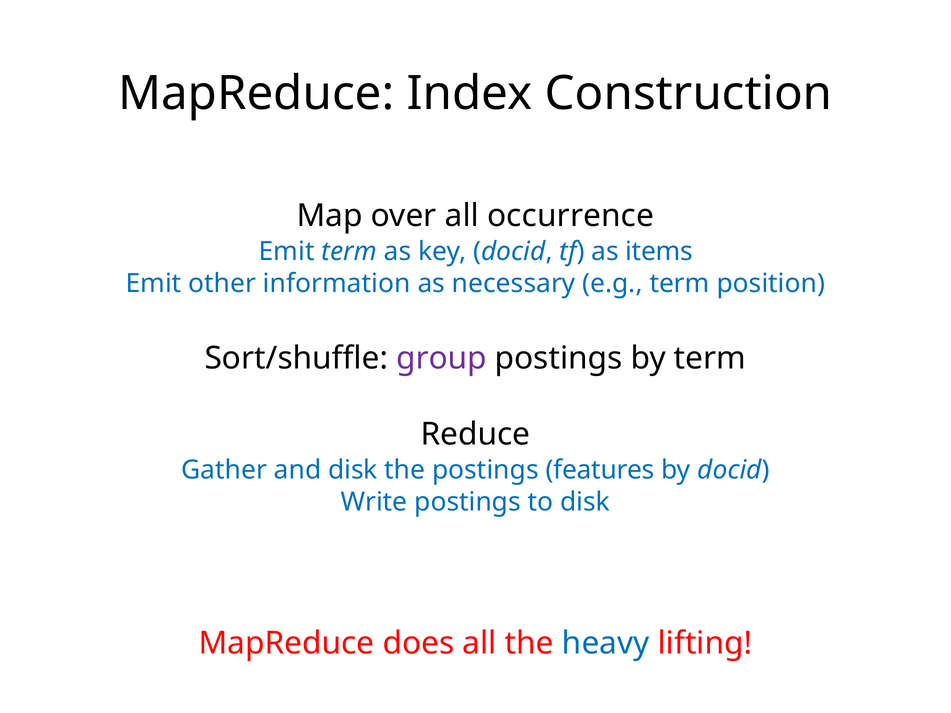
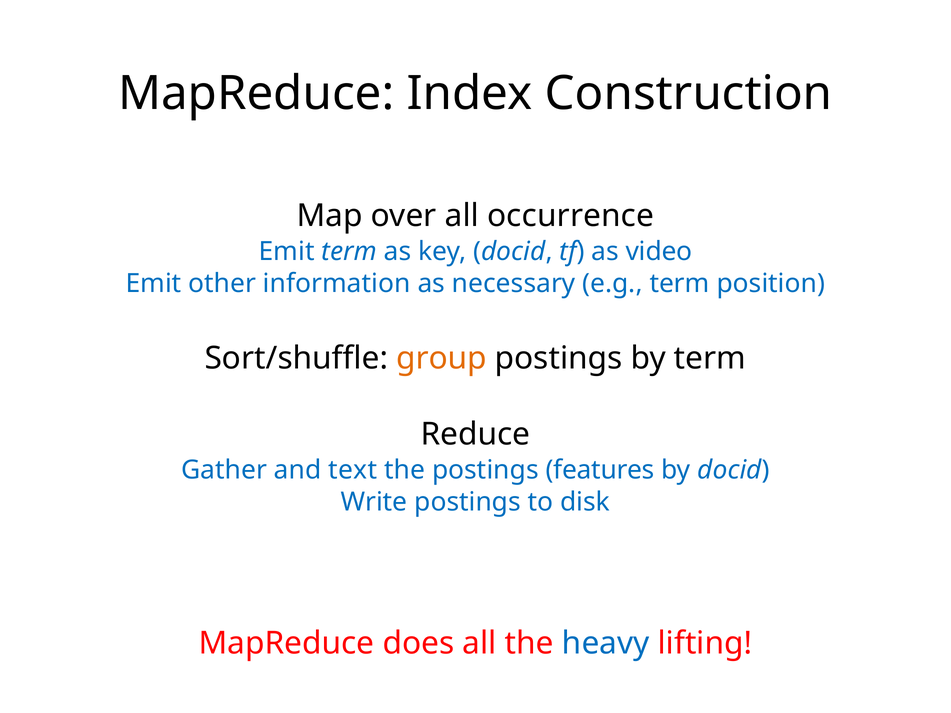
items: items -> video
group colour: purple -> orange
and disk: disk -> text
